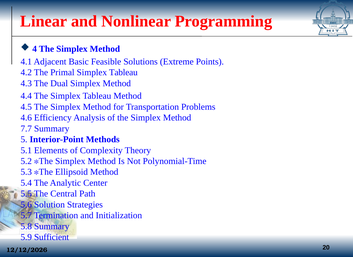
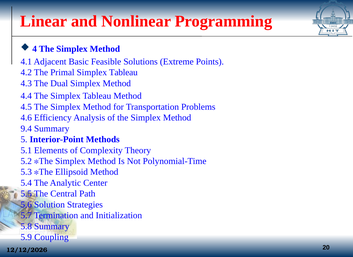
7.7: 7.7 -> 9.4
Sufficient: Sufficient -> Coupling
